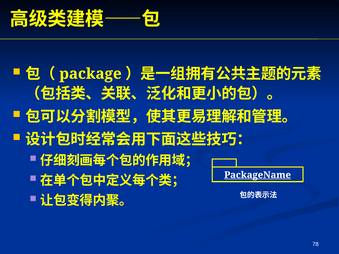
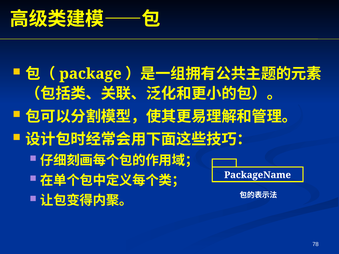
PackageName underline: present -> none
